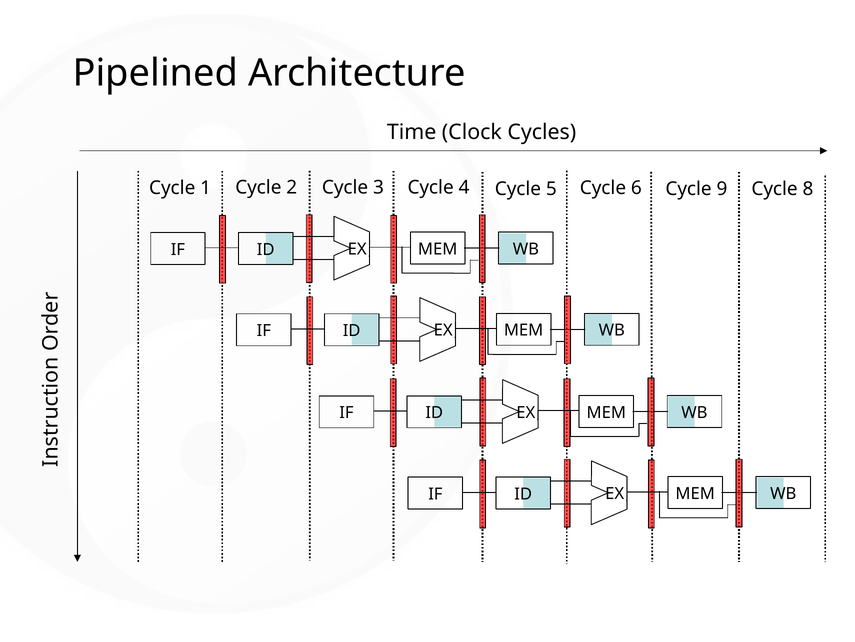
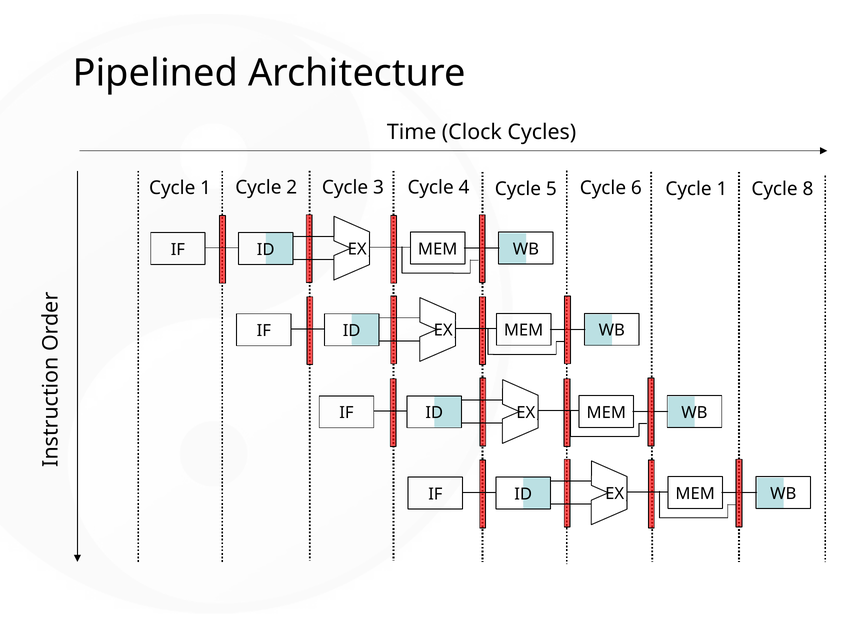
6 Cycle 9: 9 -> 1
